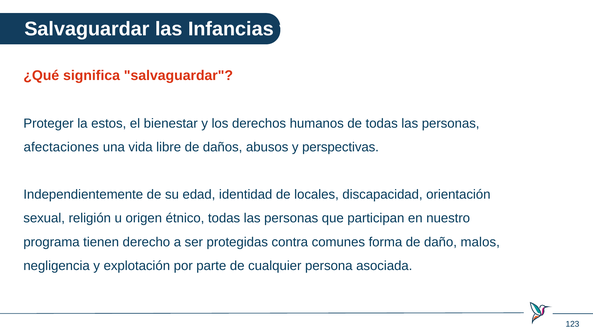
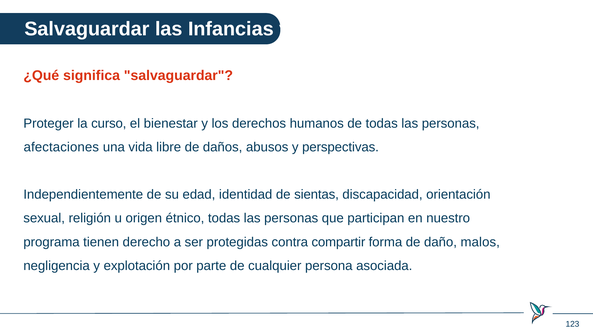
estos: estos -> curso
locales: locales -> sientas
comunes: comunes -> compartir
